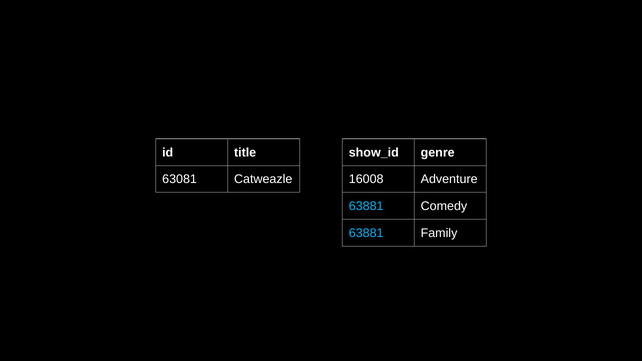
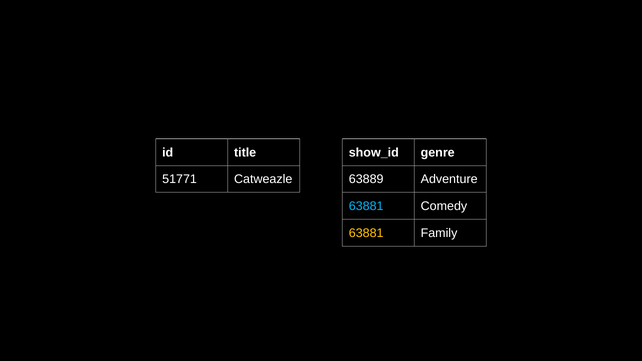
63081: 63081 -> 51771
16008: 16008 -> 63889
63881 at (366, 233) colour: light blue -> yellow
